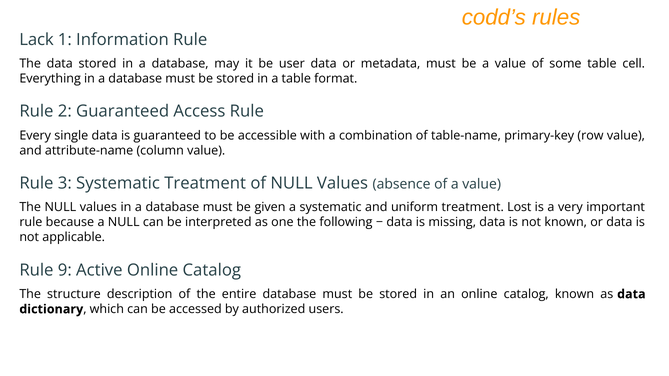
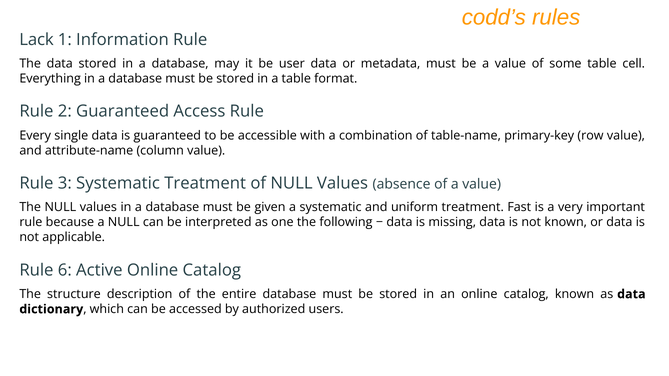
Lost: Lost -> Fast
9: 9 -> 6
